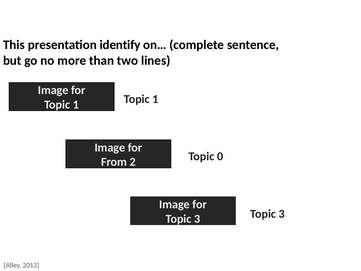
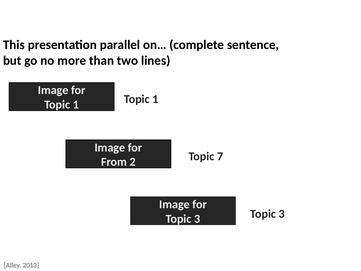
identify: identify -> parallel
0: 0 -> 7
